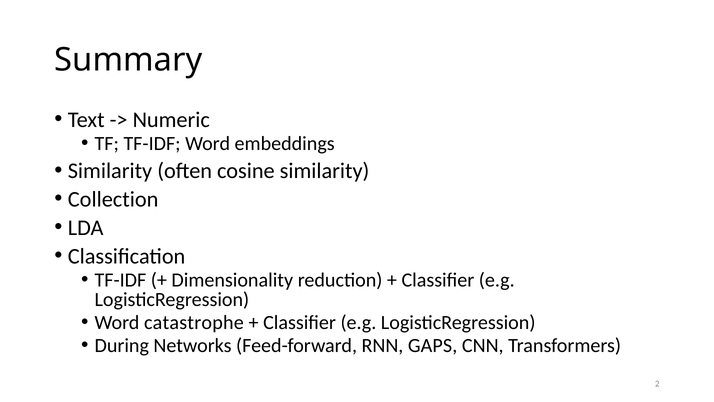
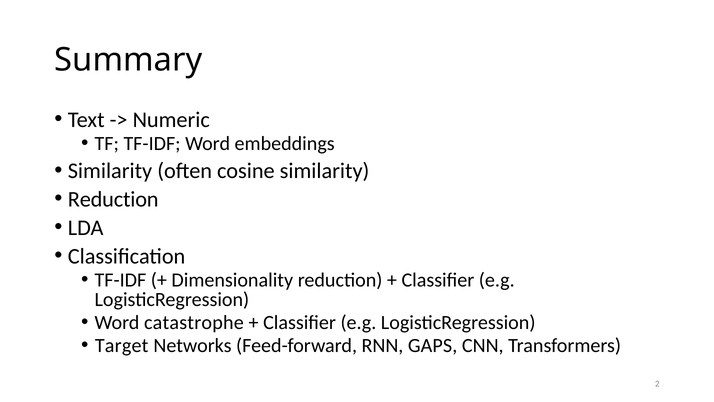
Collection at (113, 199): Collection -> Reduction
During: During -> Target
